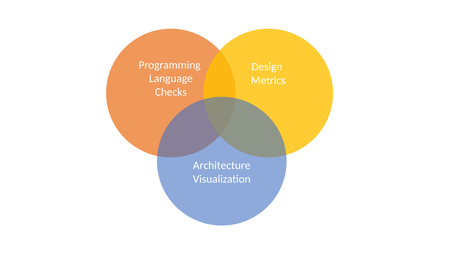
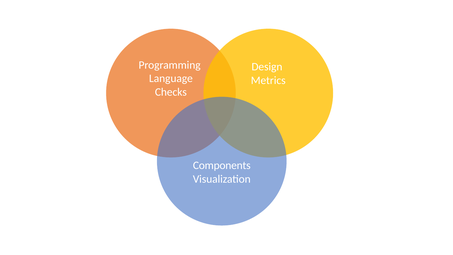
Architecture: Architecture -> Components
